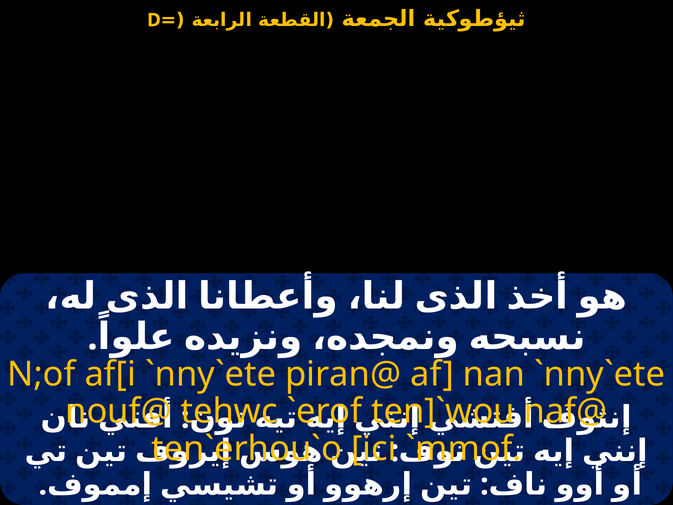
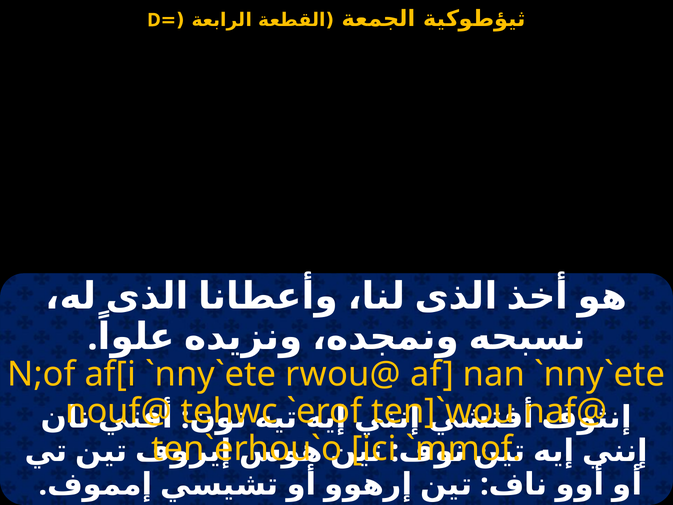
piran@: piran@ -> rwou@
